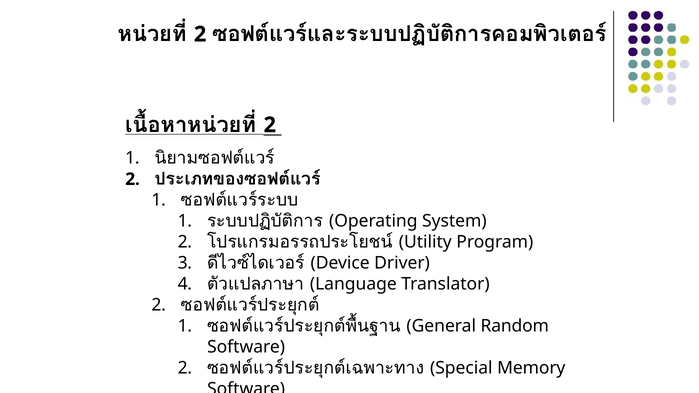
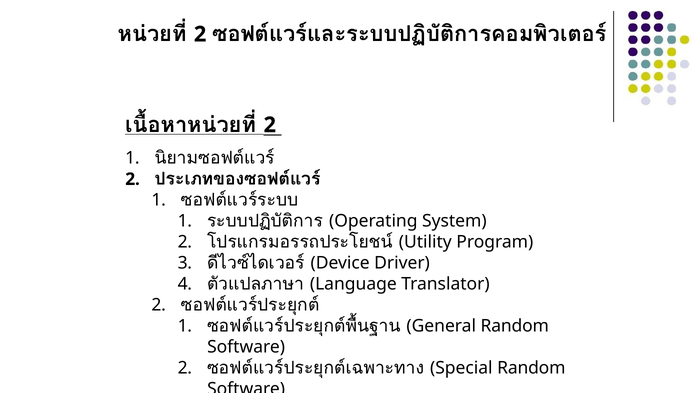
Special Memory: Memory -> Random
